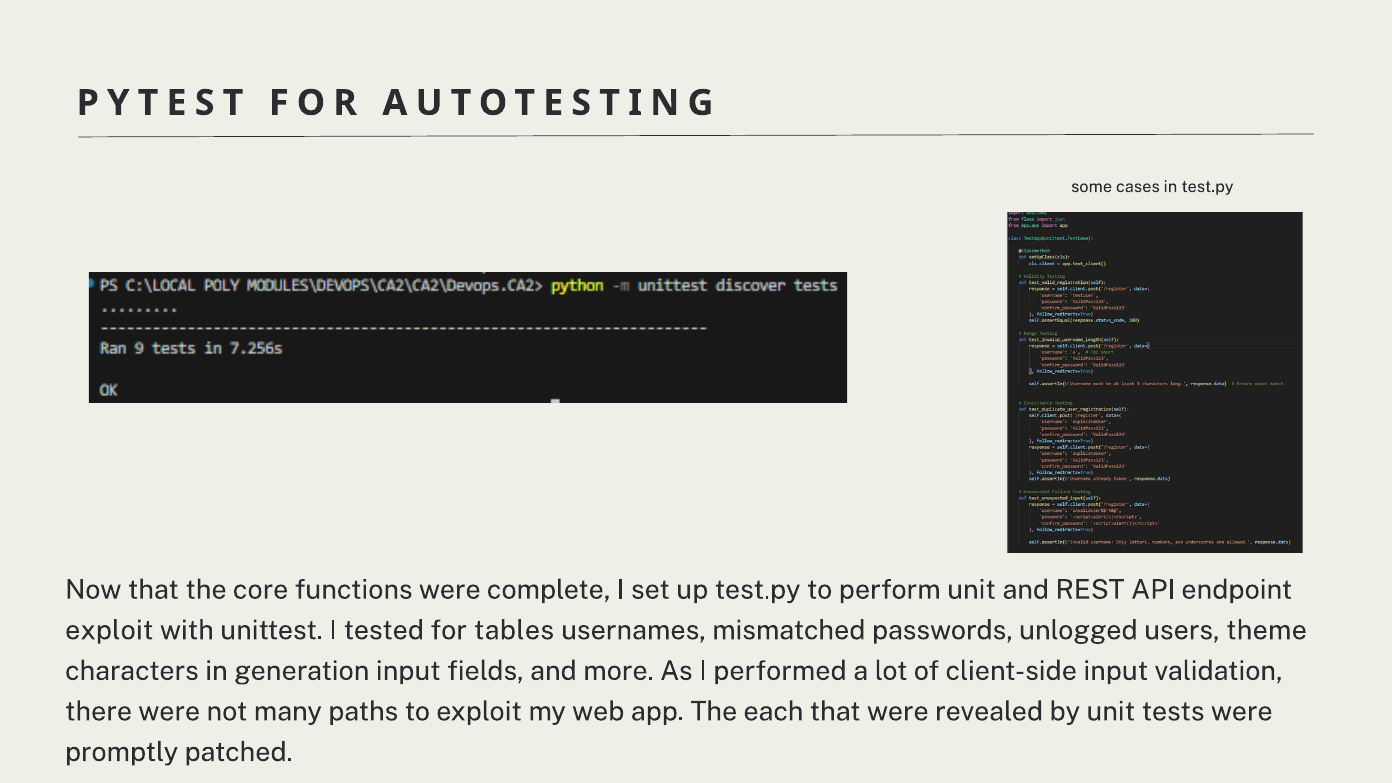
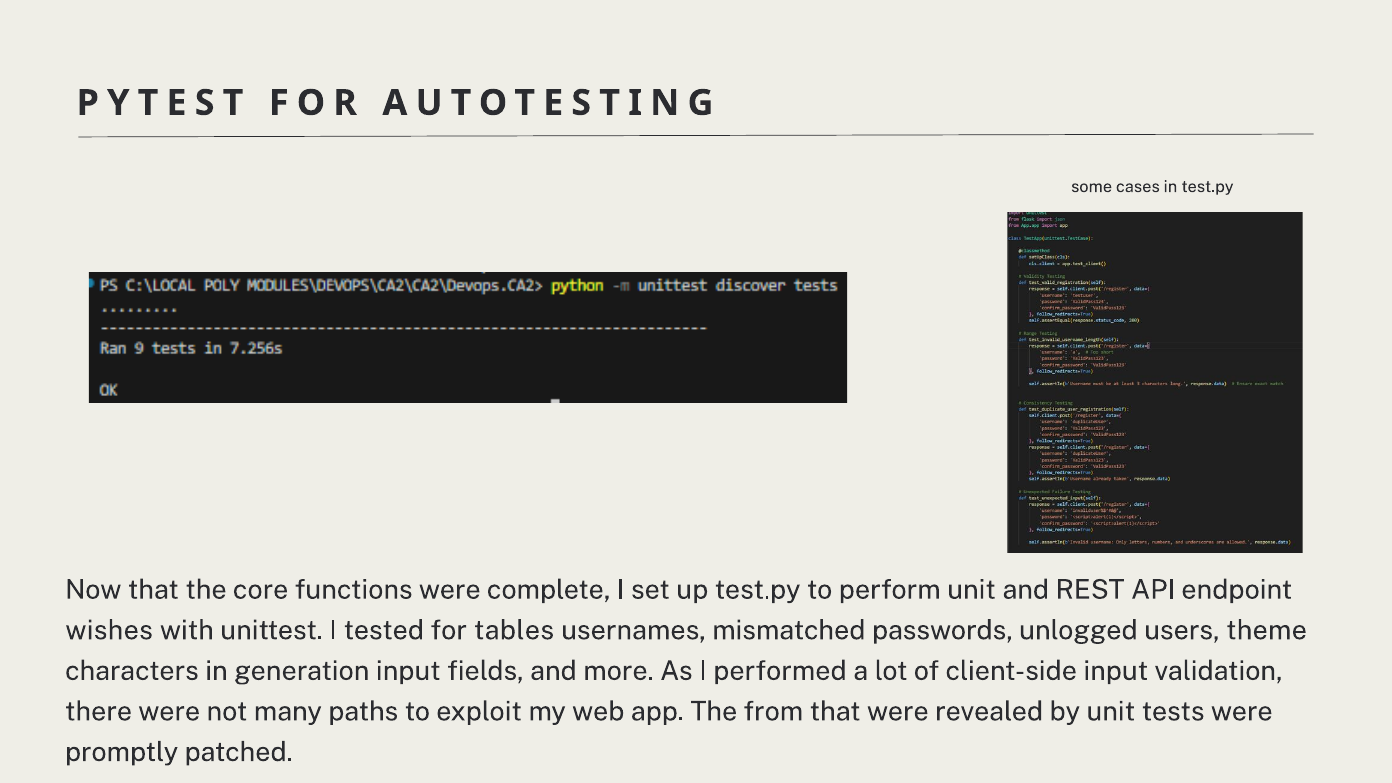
exploit at (109, 630): exploit -> wishes
each: each -> from
